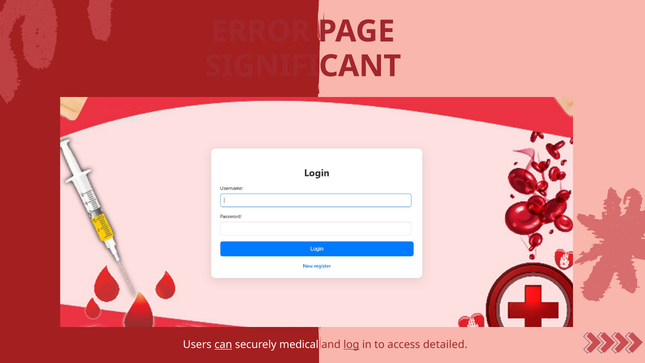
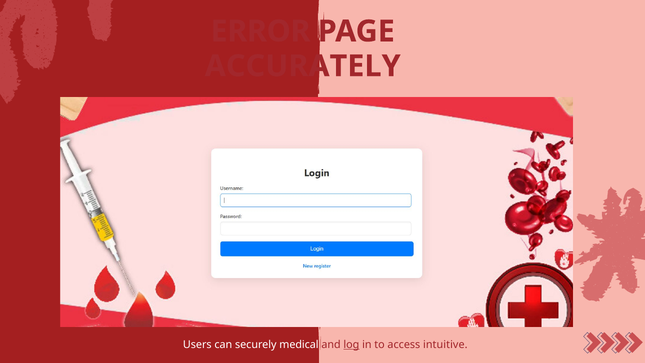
SIGNIFICANT: SIGNIFICANT -> ACCURATELY
can underline: present -> none
detailed: detailed -> intuitive
